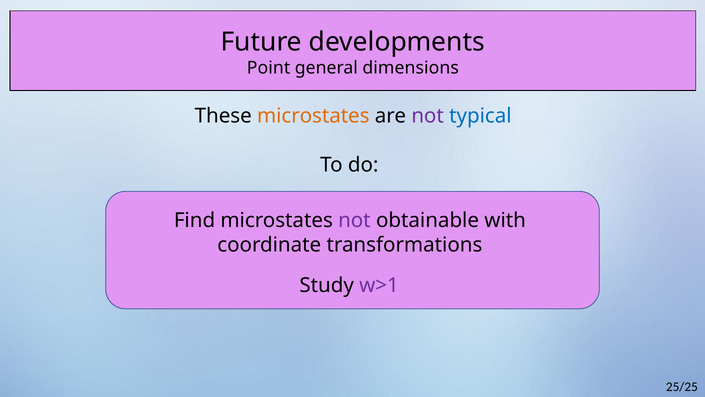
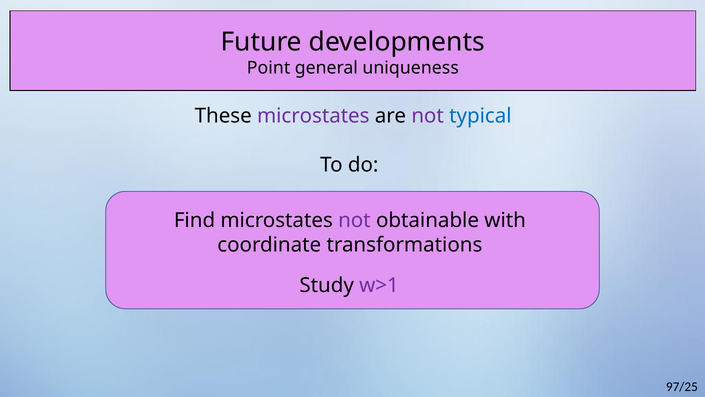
dimensions: dimensions -> uniqueness
microstates at (313, 116) colour: orange -> purple
25/25: 25/25 -> 97/25
